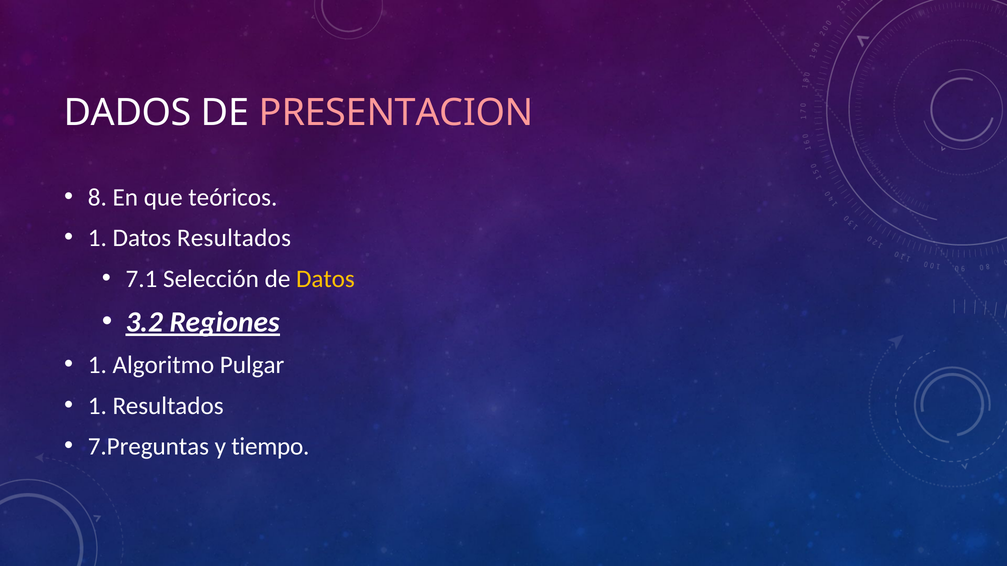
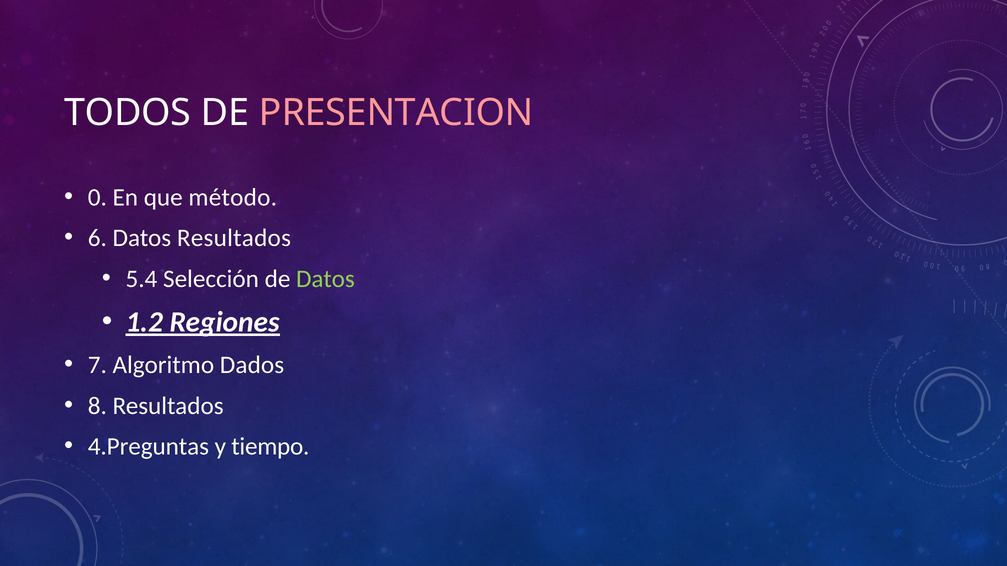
DADOS: DADOS -> TODOS
8: 8 -> 0
teóricos: teóricos -> método
1 at (97, 238): 1 -> 6
7.1: 7.1 -> 5.4
Datos at (325, 279) colour: yellow -> light green
3.2: 3.2 -> 1.2
1 at (97, 365): 1 -> 7
Pulgar: Pulgar -> Dados
1 at (97, 406): 1 -> 8
7.Preguntas: 7.Preguntas -> 4.Preguntas
